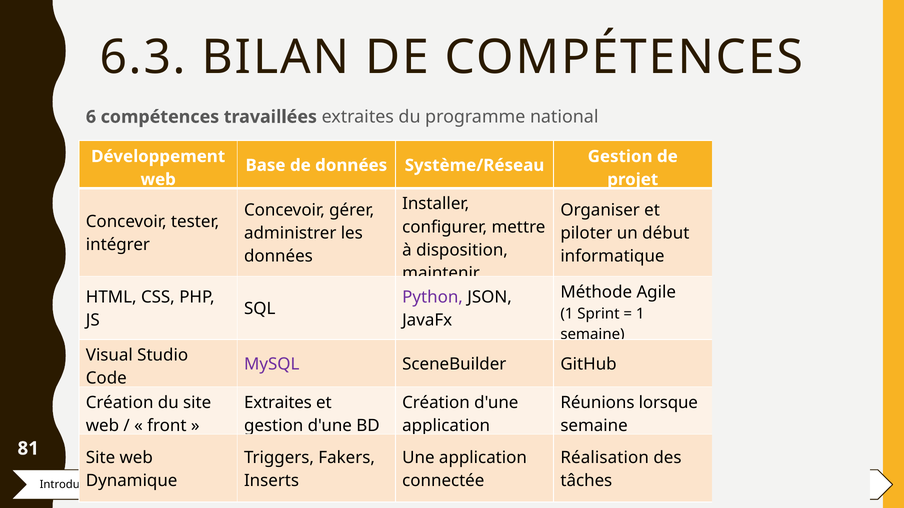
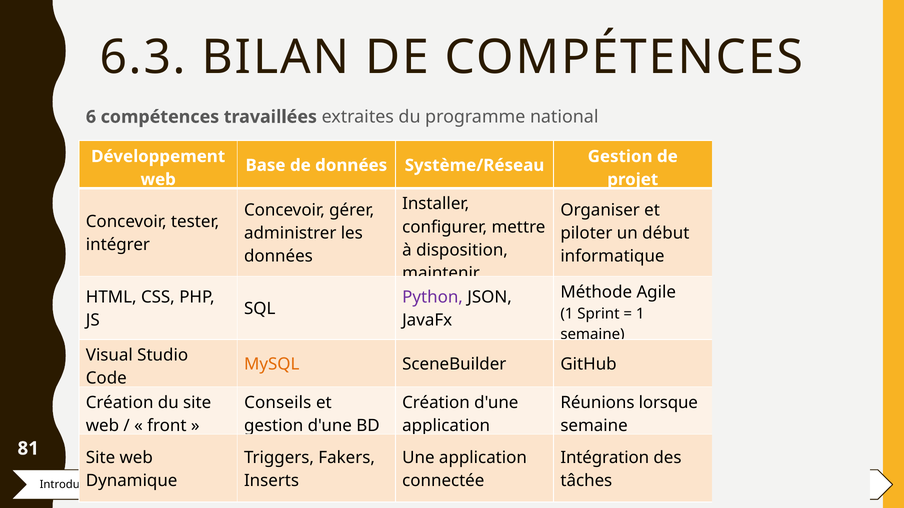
MySQL colour: purple -> orange
Extraites at (278, 403): Extraites -> Conseils
Réalisation: Réalisation -> Intégration
